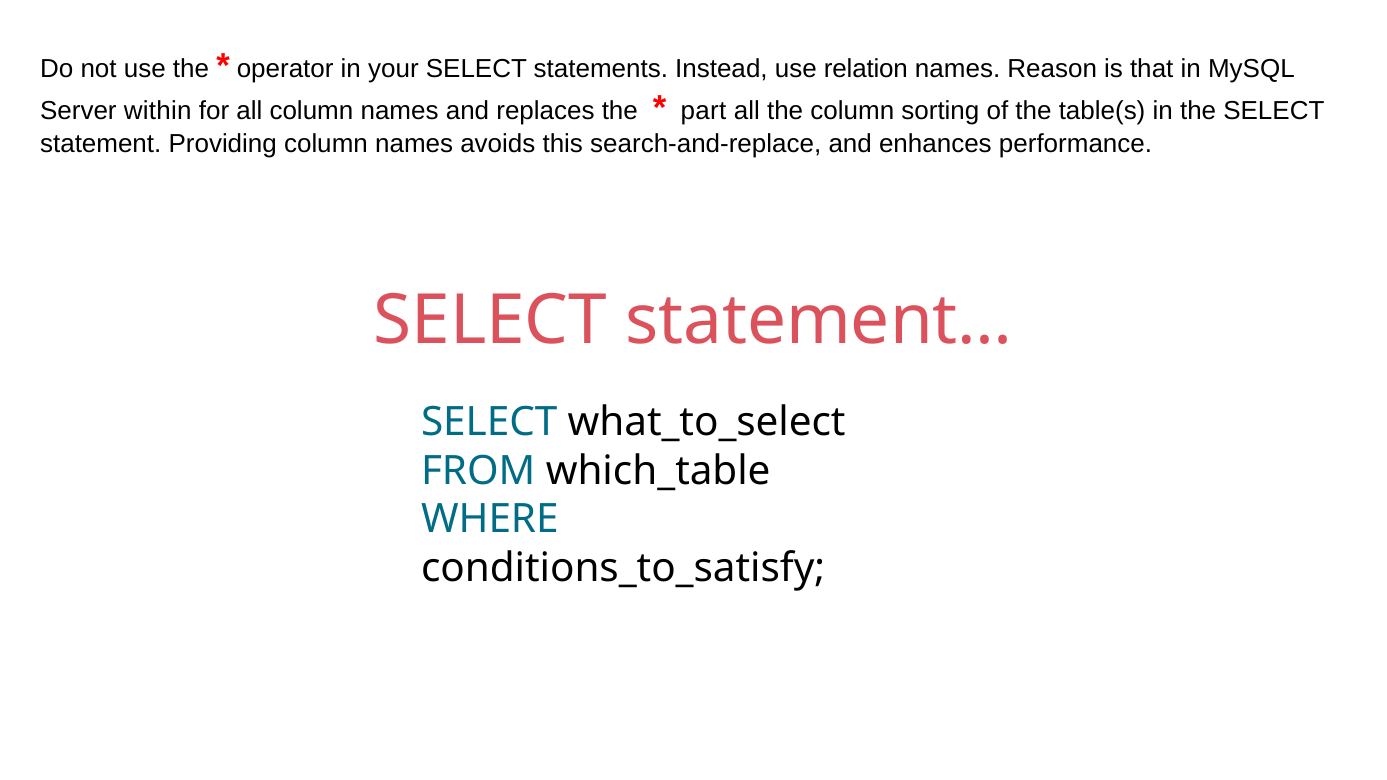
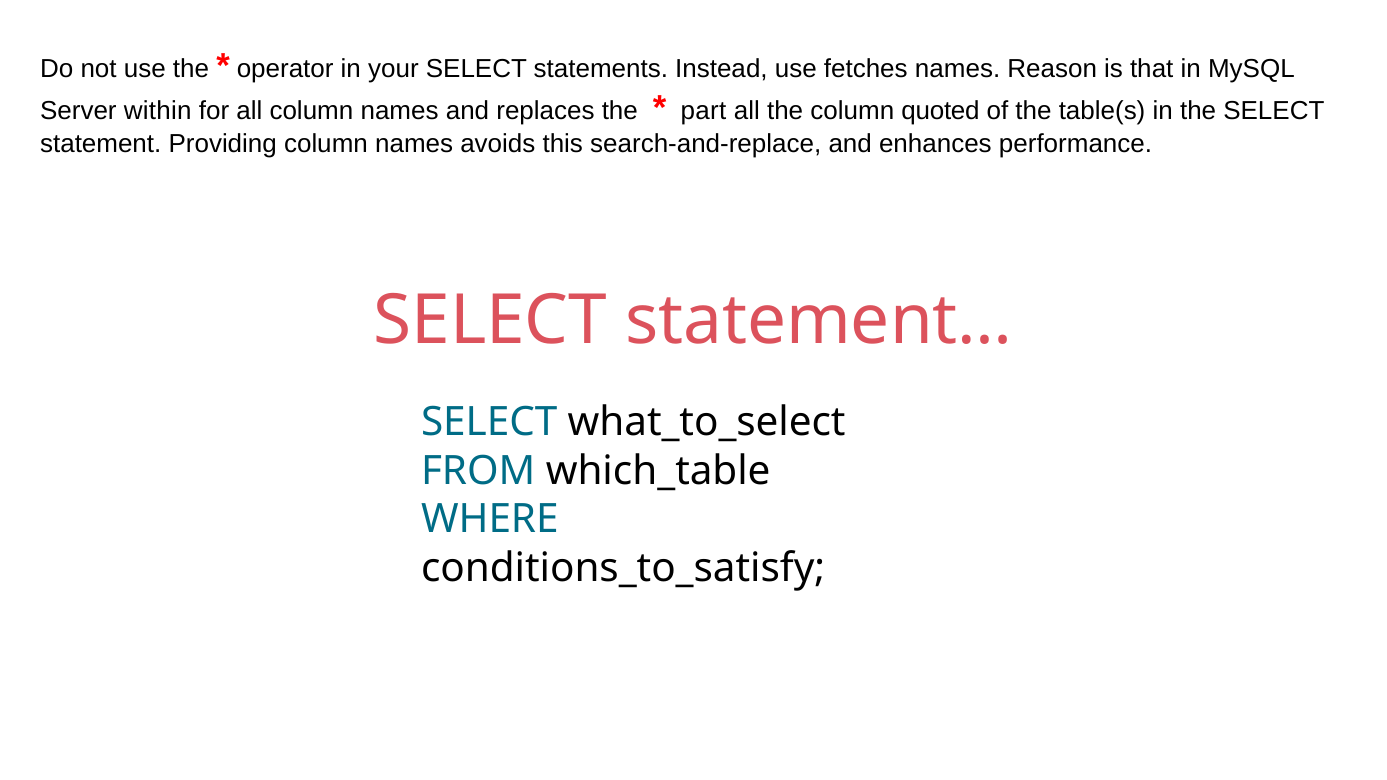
relation: relation -> fetches
sorting: sorting -> quoted
